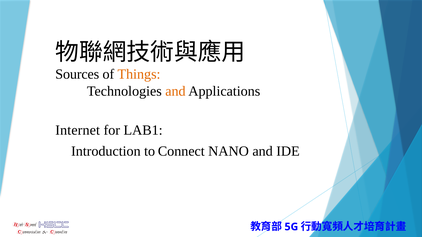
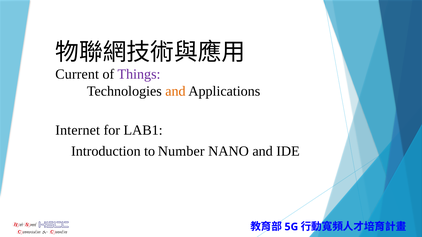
Sources: Sources -> Current
Things colour: orange -> purple
Connect: Connect -> Number
